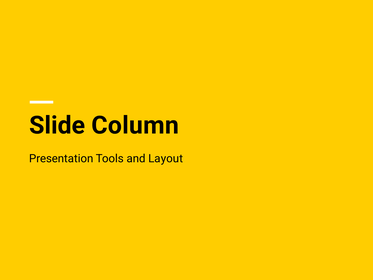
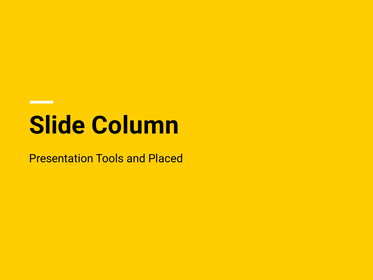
Layout: Layout -> Placed
